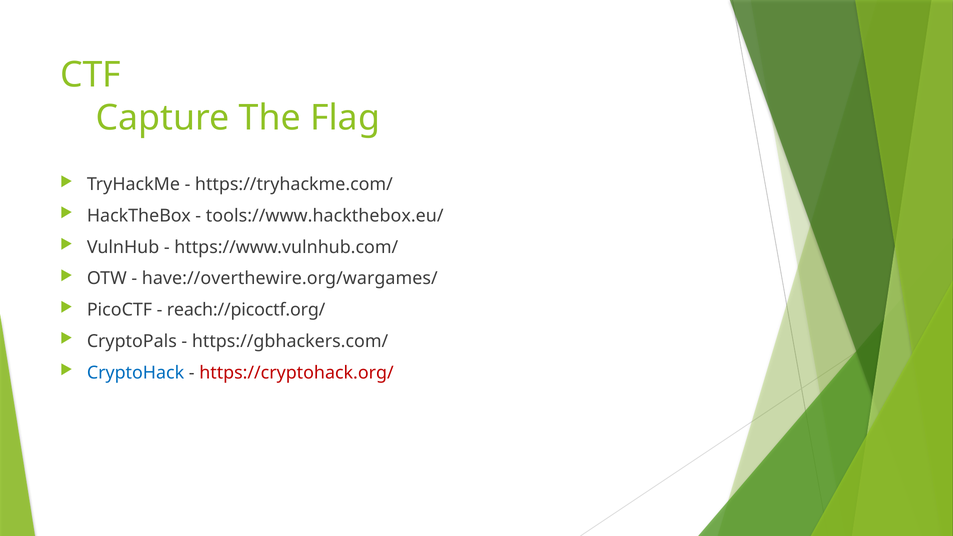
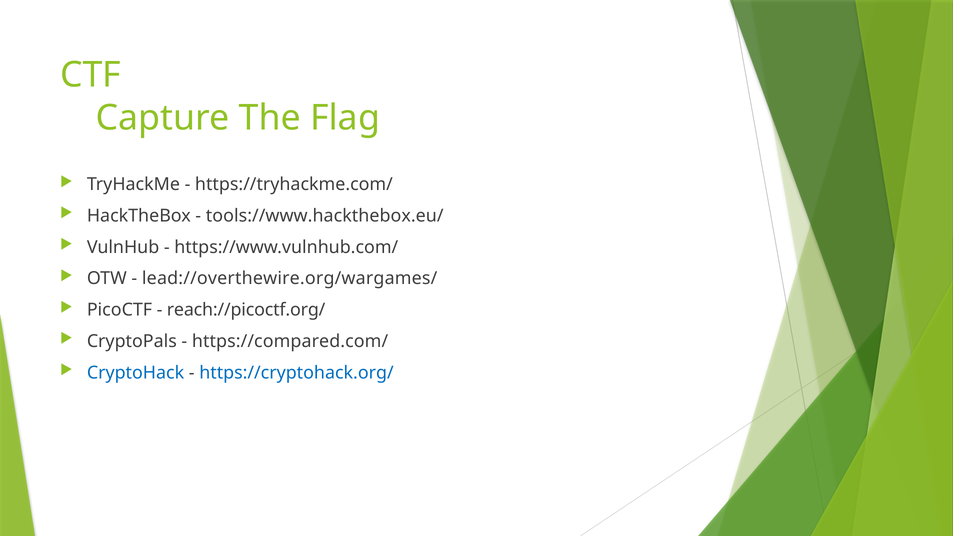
have://overthewire.org/wargames/: have://overthewire.org/wargames/ -> lead://overthewire.org/wargames/
https://gbhackers.com/: https://gbhackers.com/ -> https://compared.com/
https://cryptohack.org/ colour: red -> blue
